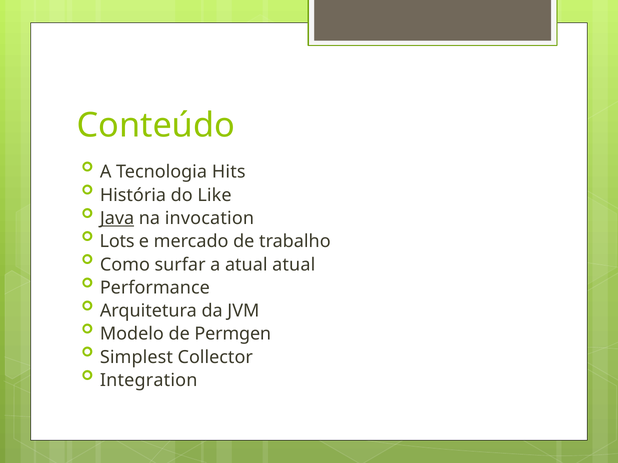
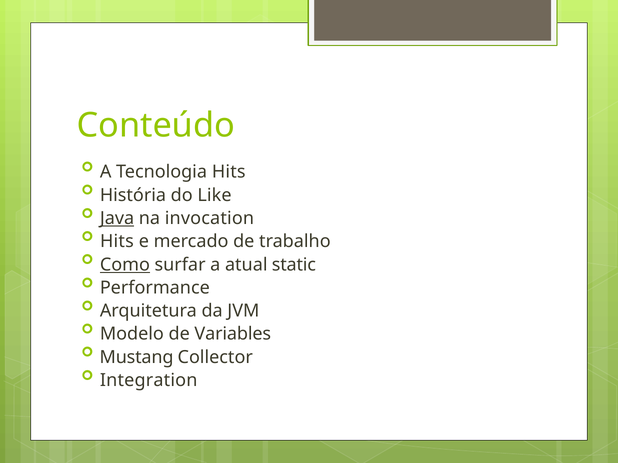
Lots at (117, 242): Lots -> Hits
Como underline: none -> present
atual atual: atual -> static
Permgen: Permgen -> Variables
Simplest: Simplest -> Mustang
